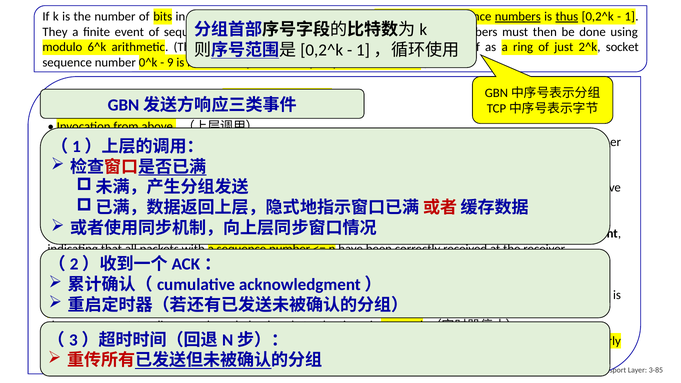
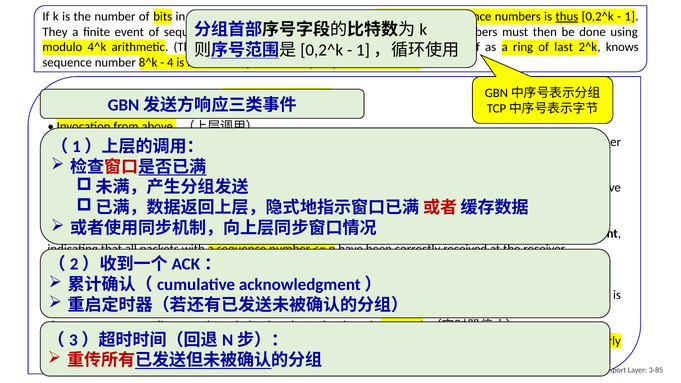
numbers at (518, 17) underline: present -> none
6^k: 6^k -> 4^k
just: just -> last
socket: socket -> knows
0^k: 0^k -> 8^k
9: 9 -> 4
